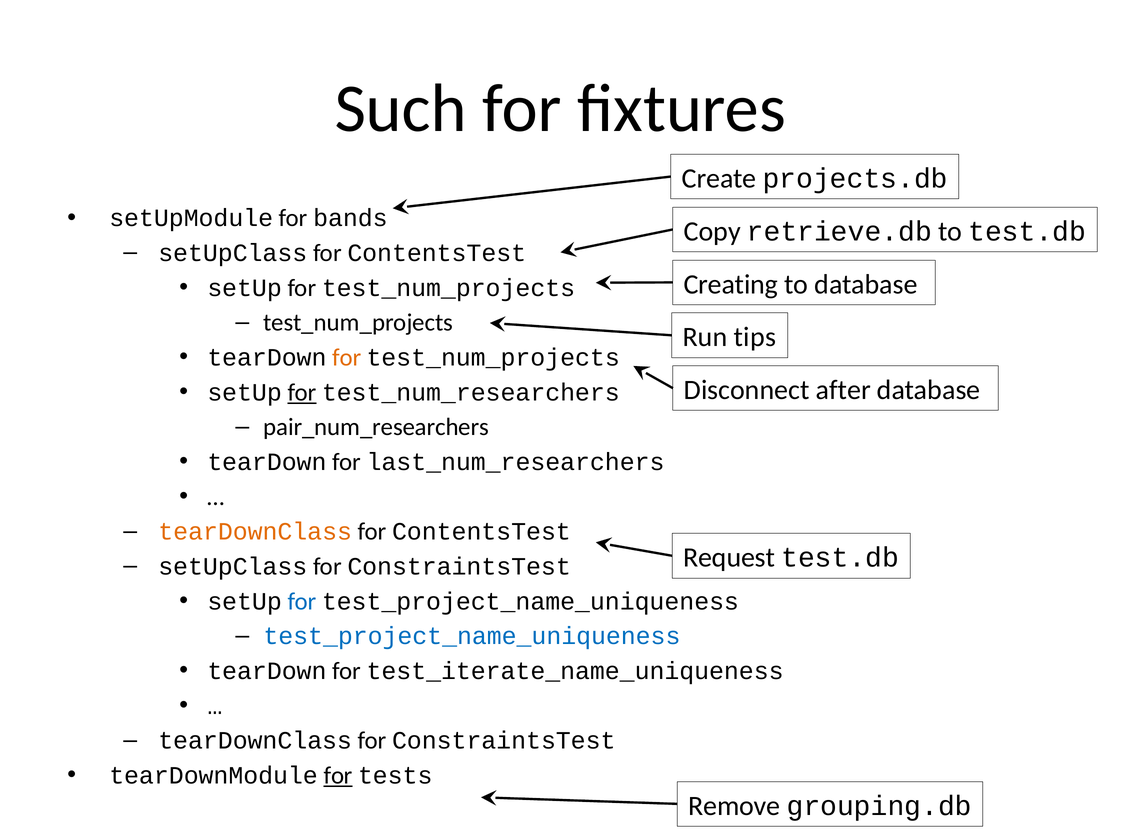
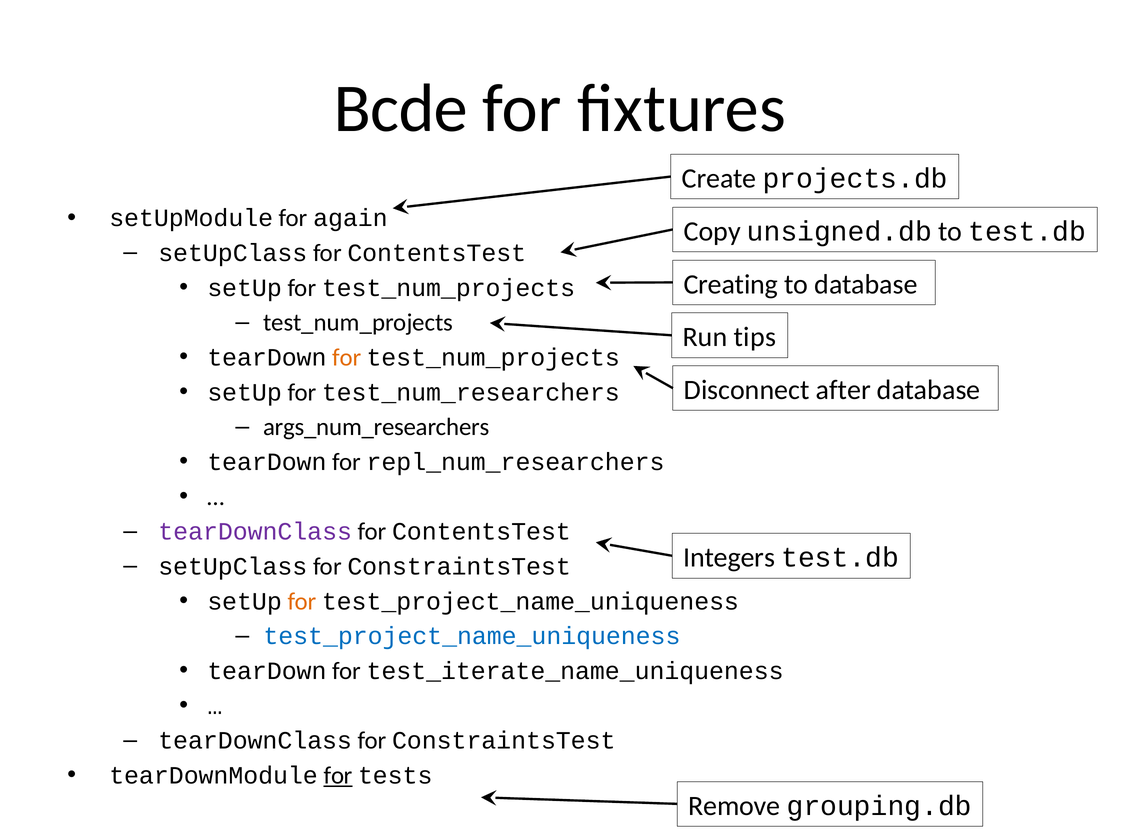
Such: Such -> Bcde
bands: bands -> again
retrieve.db: retrieve.db -> unsigned.db
for at (302, 393) underline: present -> none
pair_num_researchers: pair_num_researchers -> args_num_researchers
last_num_researchers: last_num_researchers -> repl_num_researchers
tearDownClass at (255, 532) colour: orange -> purple
Request: Request -> Integers
for at (302, 602) colour: blue -> orange
